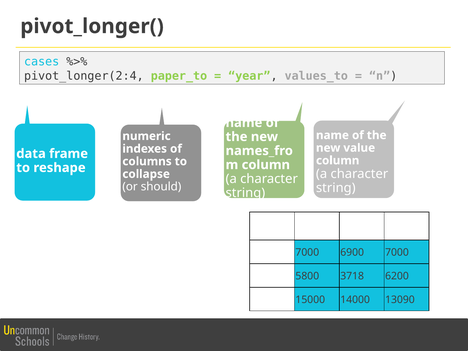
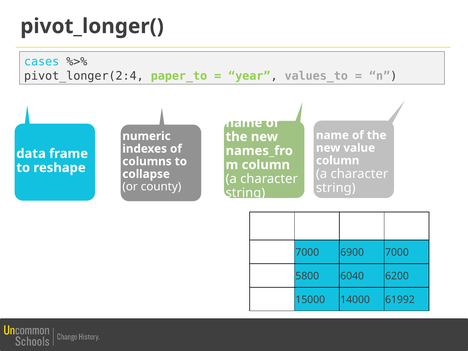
should: should -> county
3718: 3718 -> 6040
13090: 13090 -> 61992
